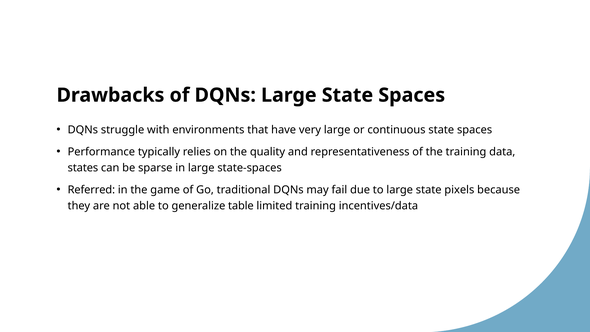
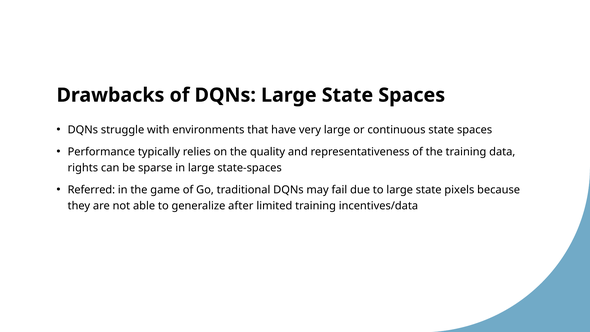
states: states -> rights
table: table -> after
